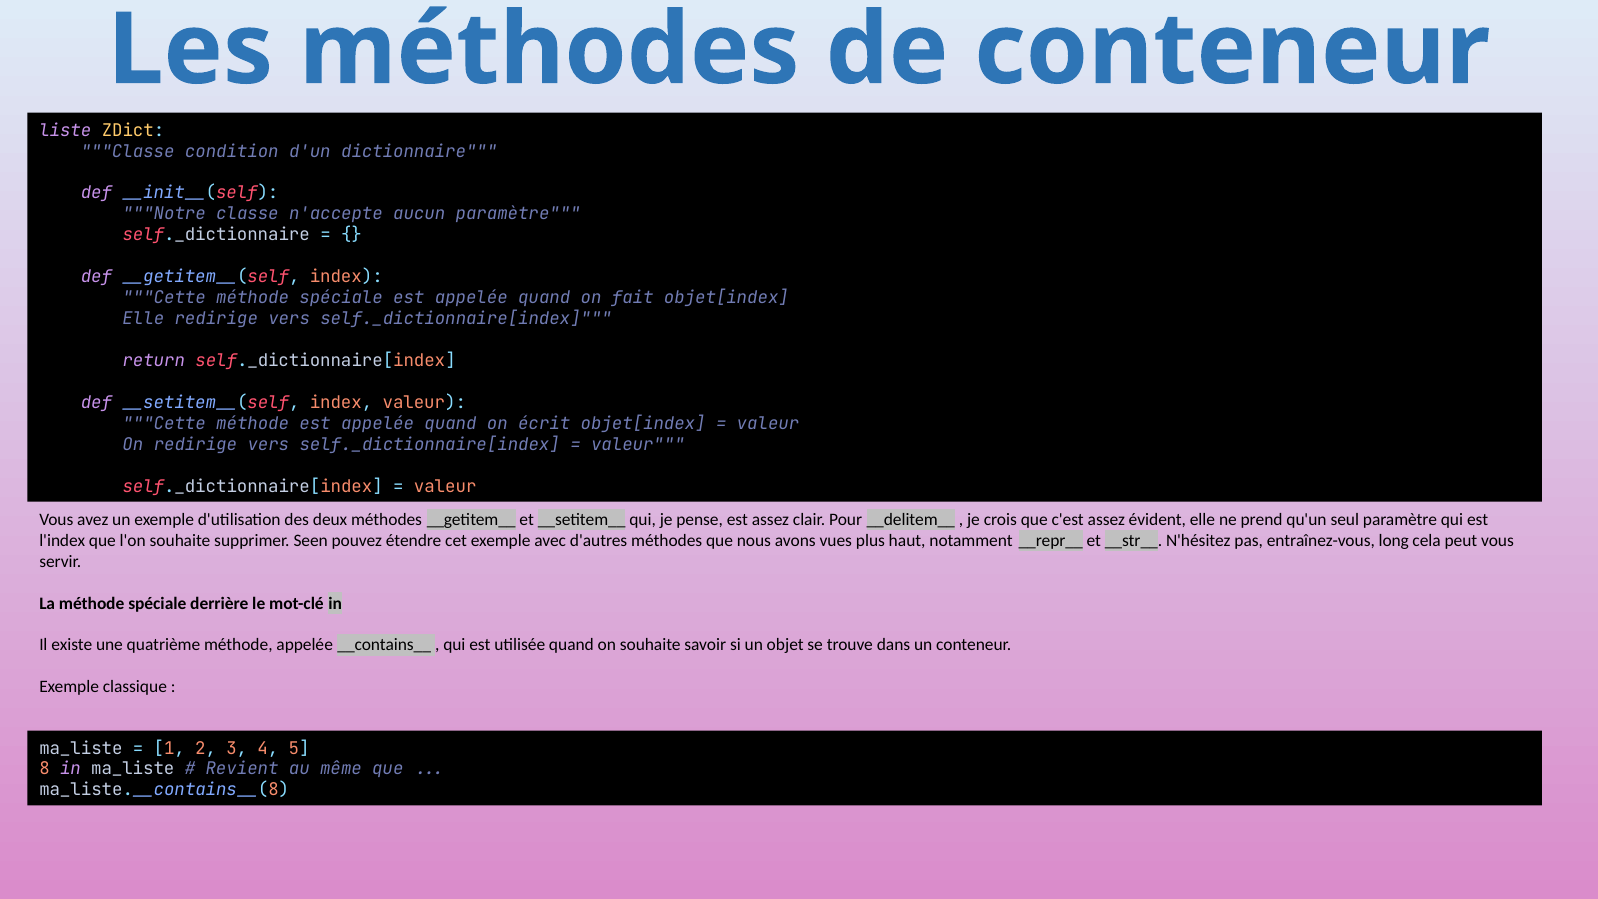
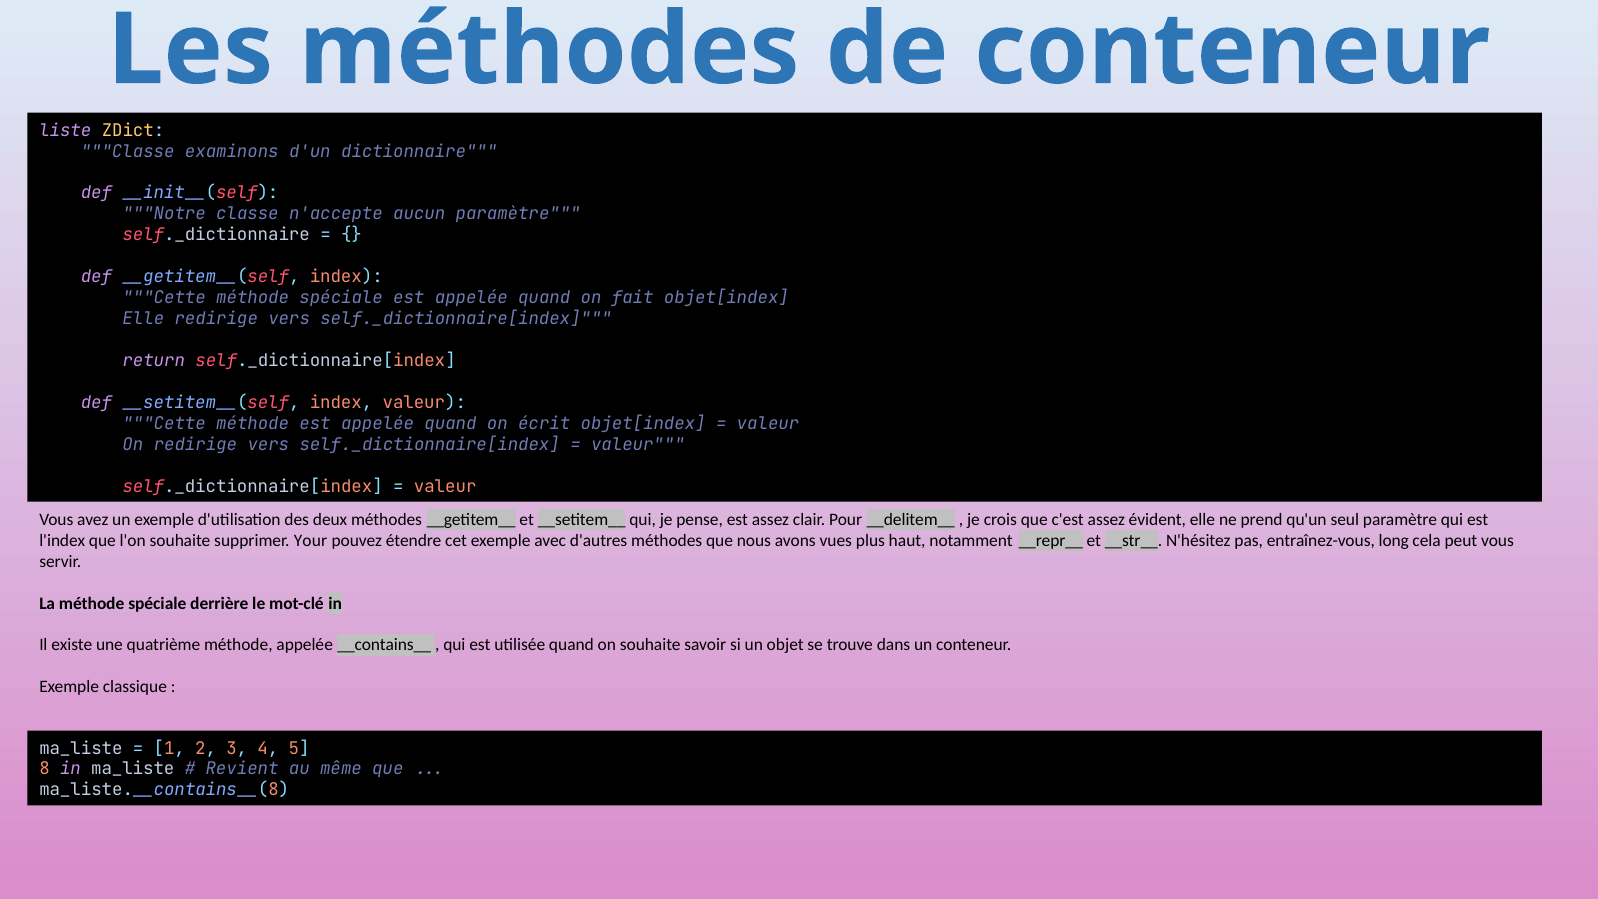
condition: condition -> examinons
Seen: Seen -> Your
